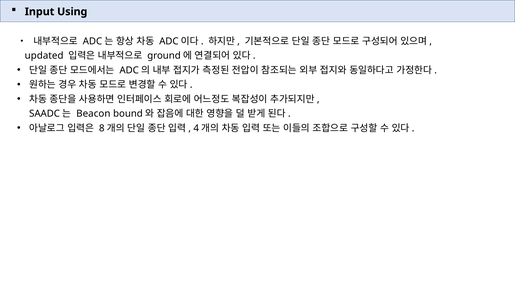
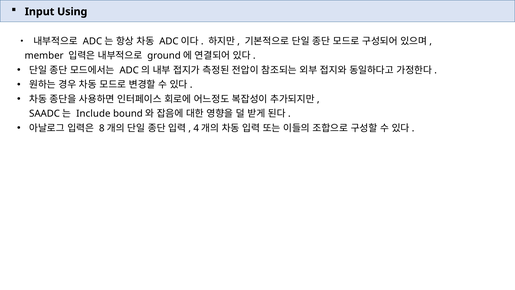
updated: updated -> member
Beacon: Beacon -> Include
